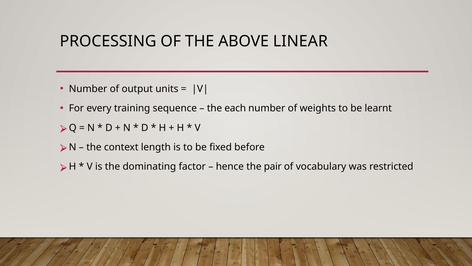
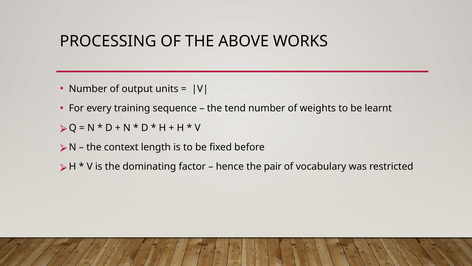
LINEAR: LINEAR -> WORKS
each: each -> tend
